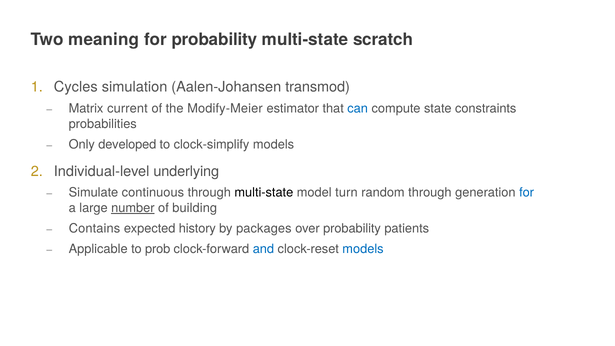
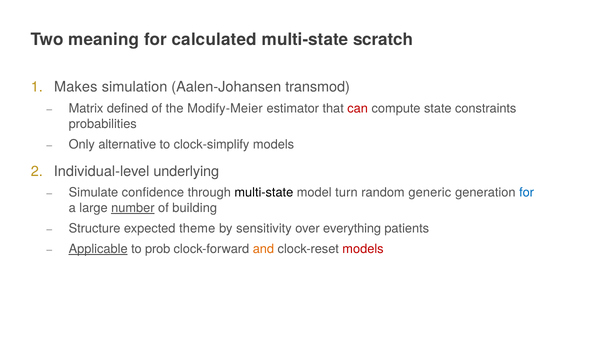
for probability: probability -> calculated
Cycles: Cycles -> Makes
current: current -> defined
can colour: blue -> red
developed: developed -> alternative
continuous: continuous -> confidence
random through: through -> generic
Contains: Contains -> Structure
history: history -> theme
packages: packages -> sensitivity
over probability: probability -> everything
Applicable underline: none -> present
and colour: blue -> orange
models at (363, 249) colour: blue -> red
